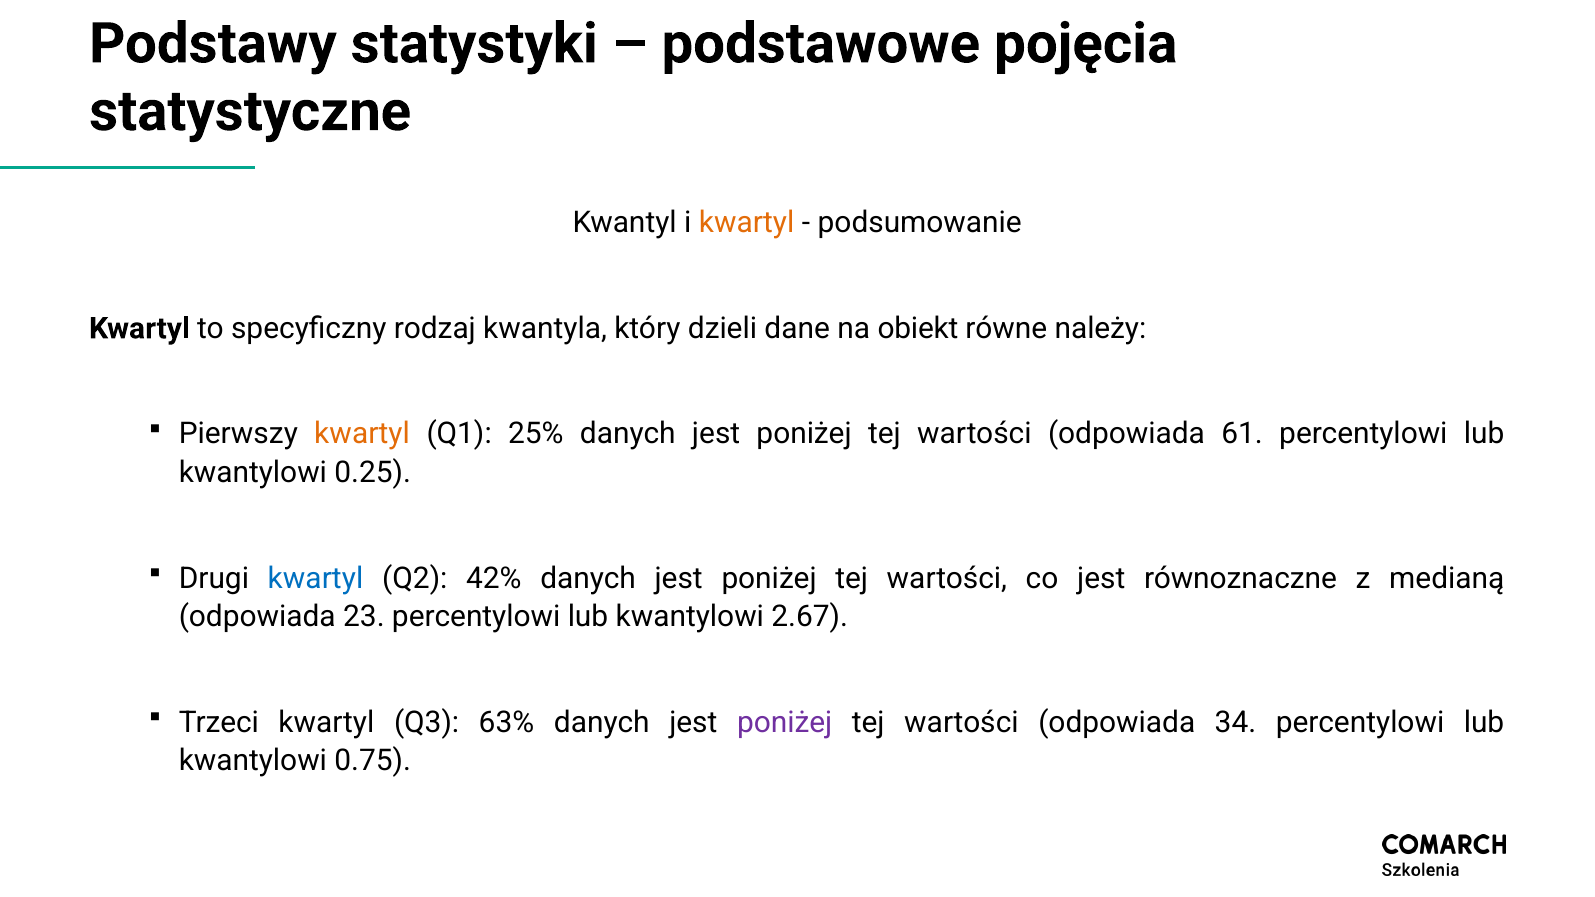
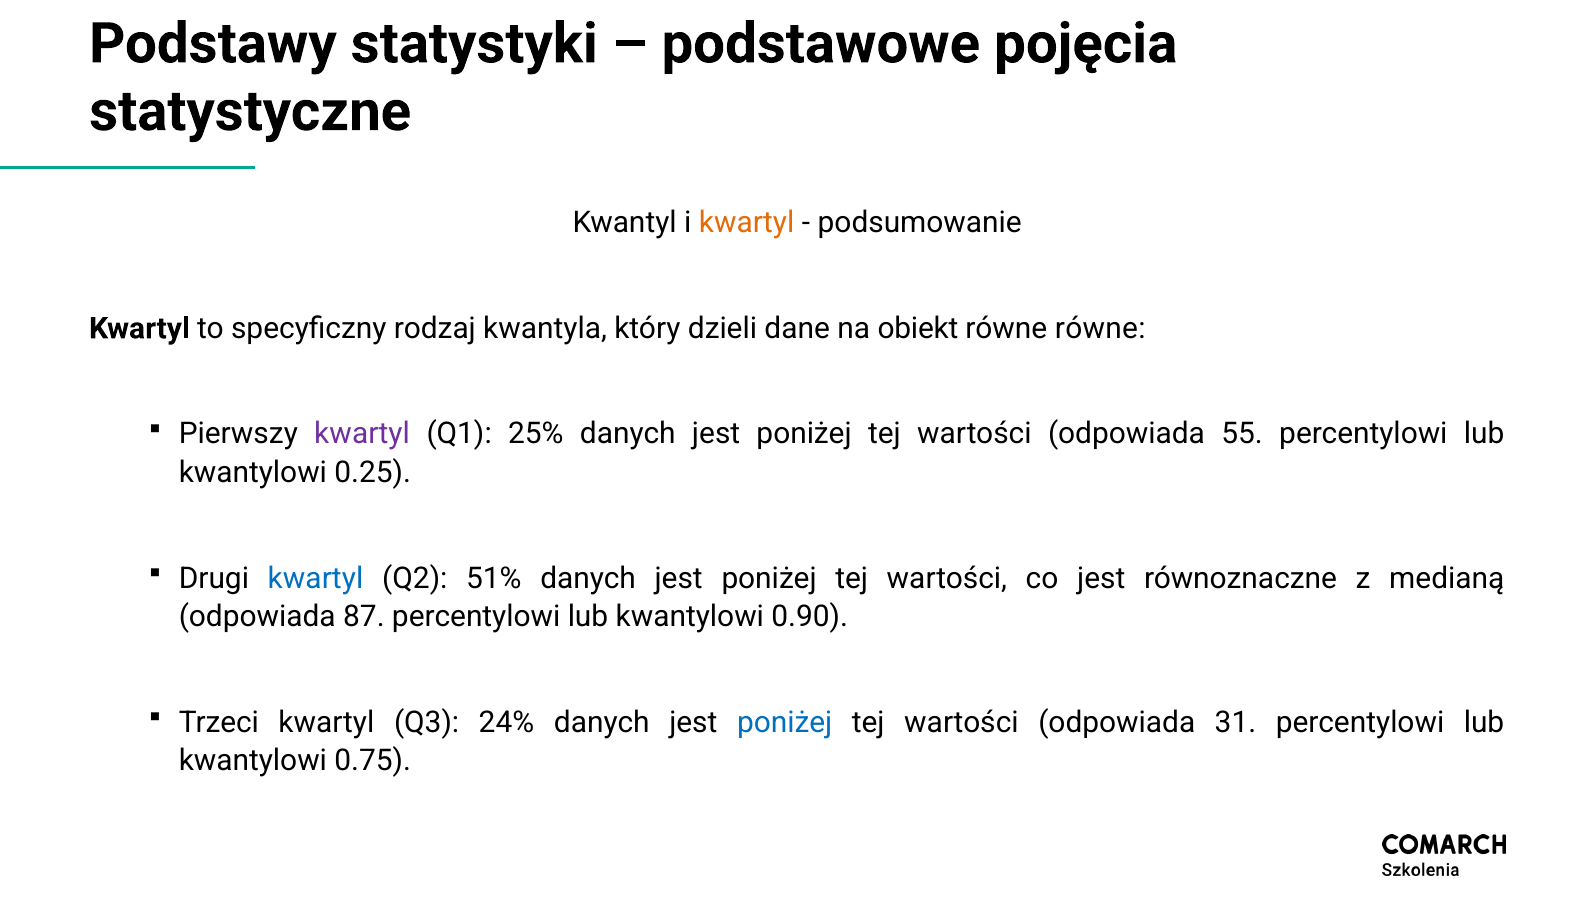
równe należy: należy -> równe
kwartyl at (362, 434) colour: orange -> purple
61: 61 -> 55
42%: 42% -> 51%
23: 23 -> 87
2.67: 2.67 -> 0.90
63%: 63% -> 24%
poniżej at (785, 722) colour: purple -> blue
34: 34 -> 31
